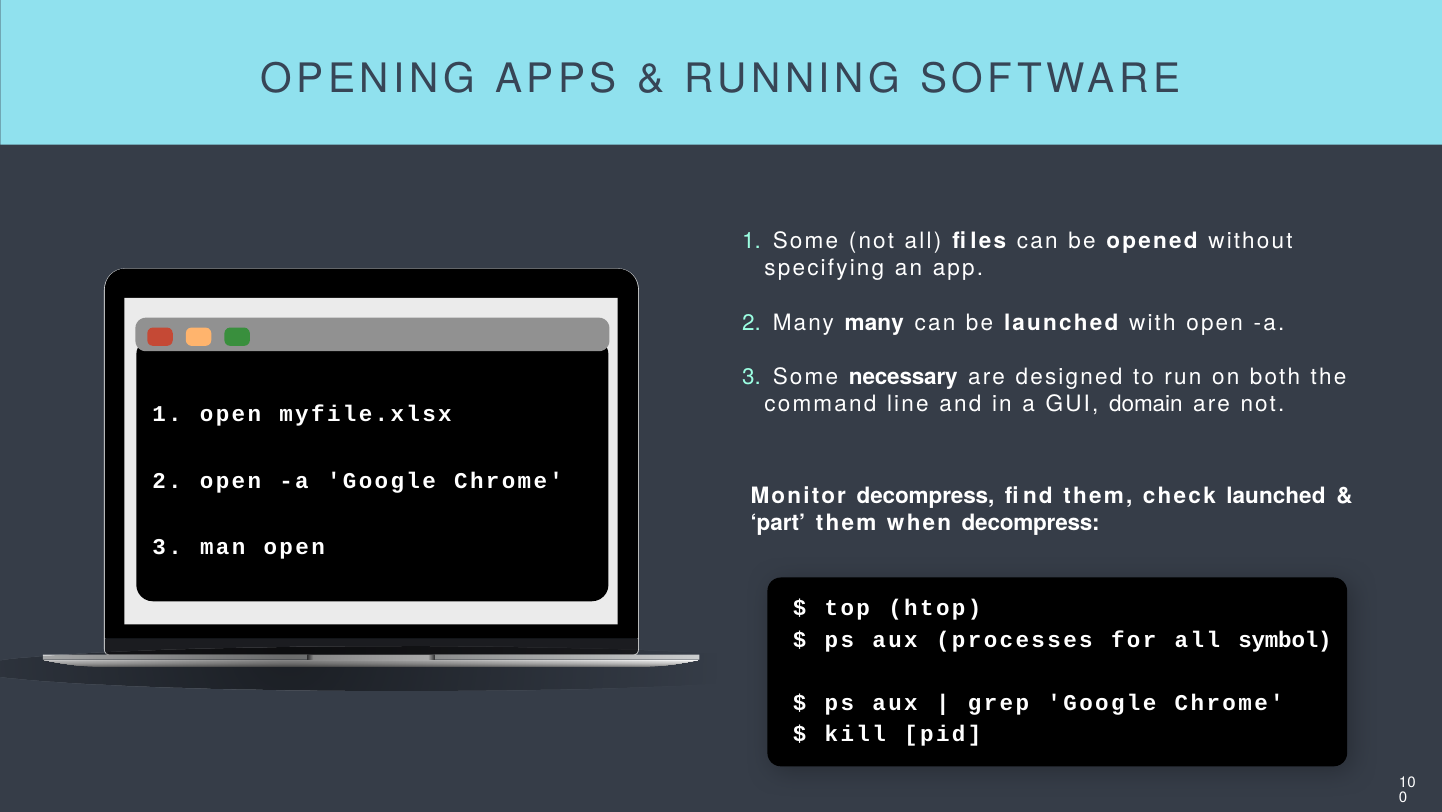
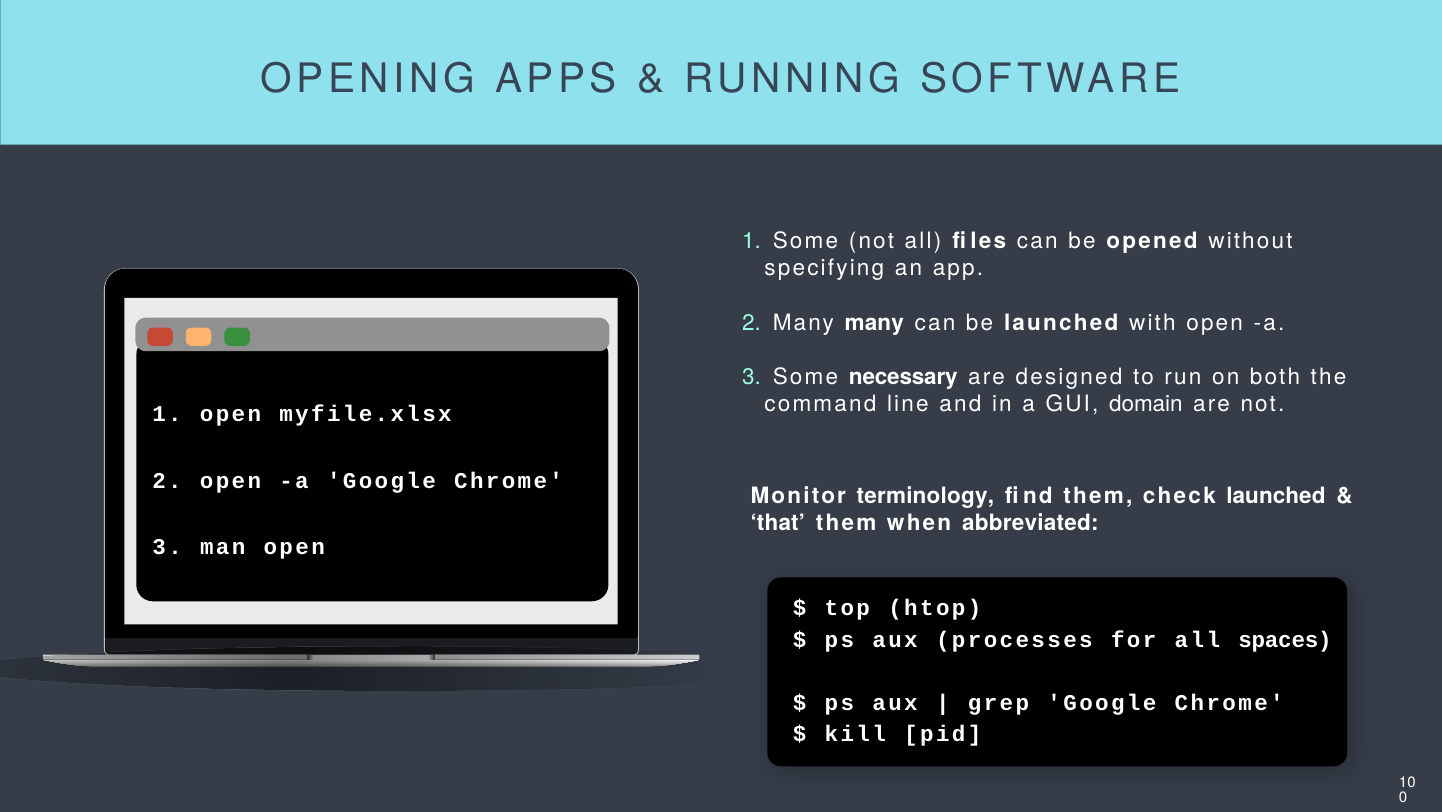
Monitor decompress: decompress -> terminology
part: part -> that
when decompress: decompress -> abbreviated
symbol: symbol -> spaces
